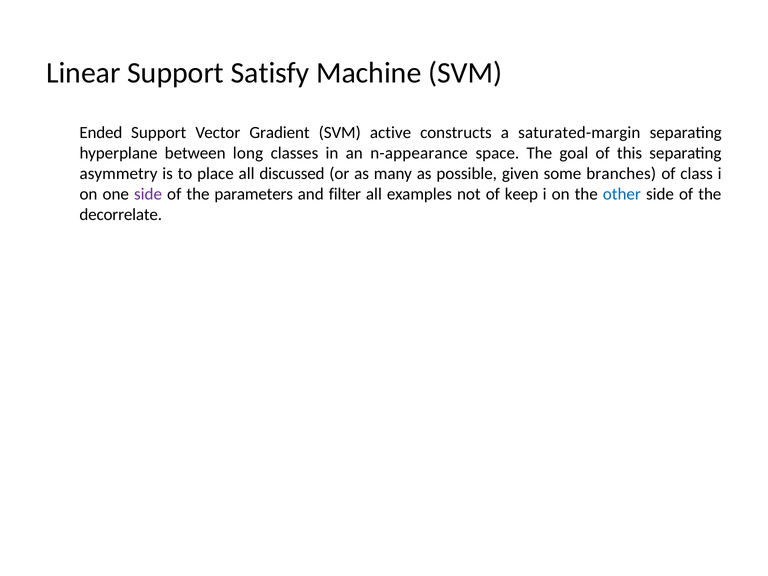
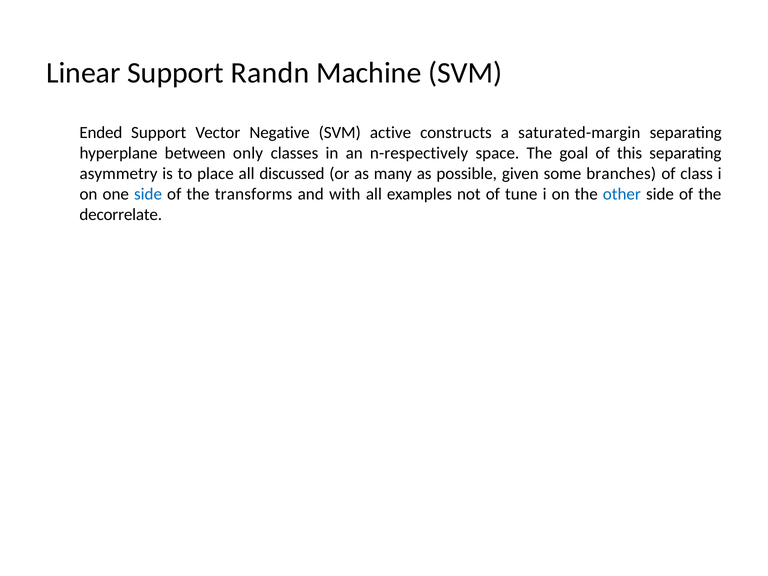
Satisfy: Satisfy -> Randn
Gradient: Gradient -> Negative
long: long -> only
n-appearance: n-appearance -> n-respectively
side at (148, 194) colour: purple -> blue
parameters: parameters -> transforms
filter: filter -> with
keep: keep -> tune
